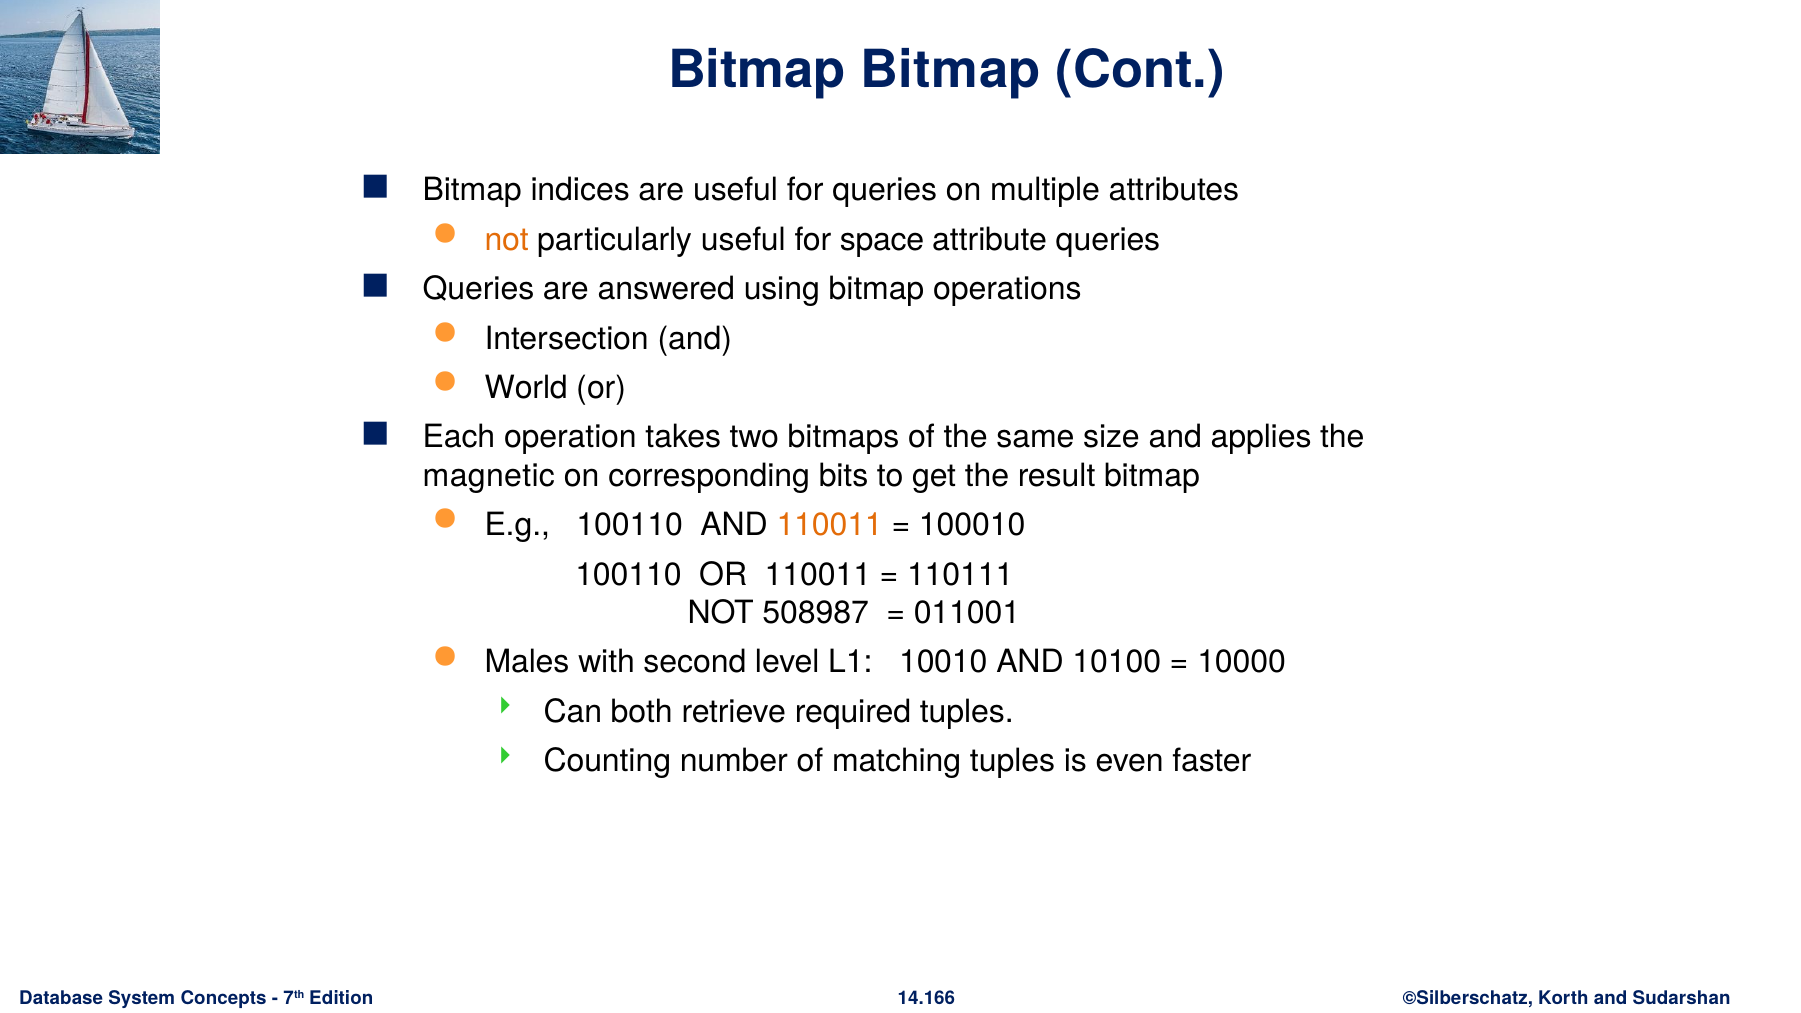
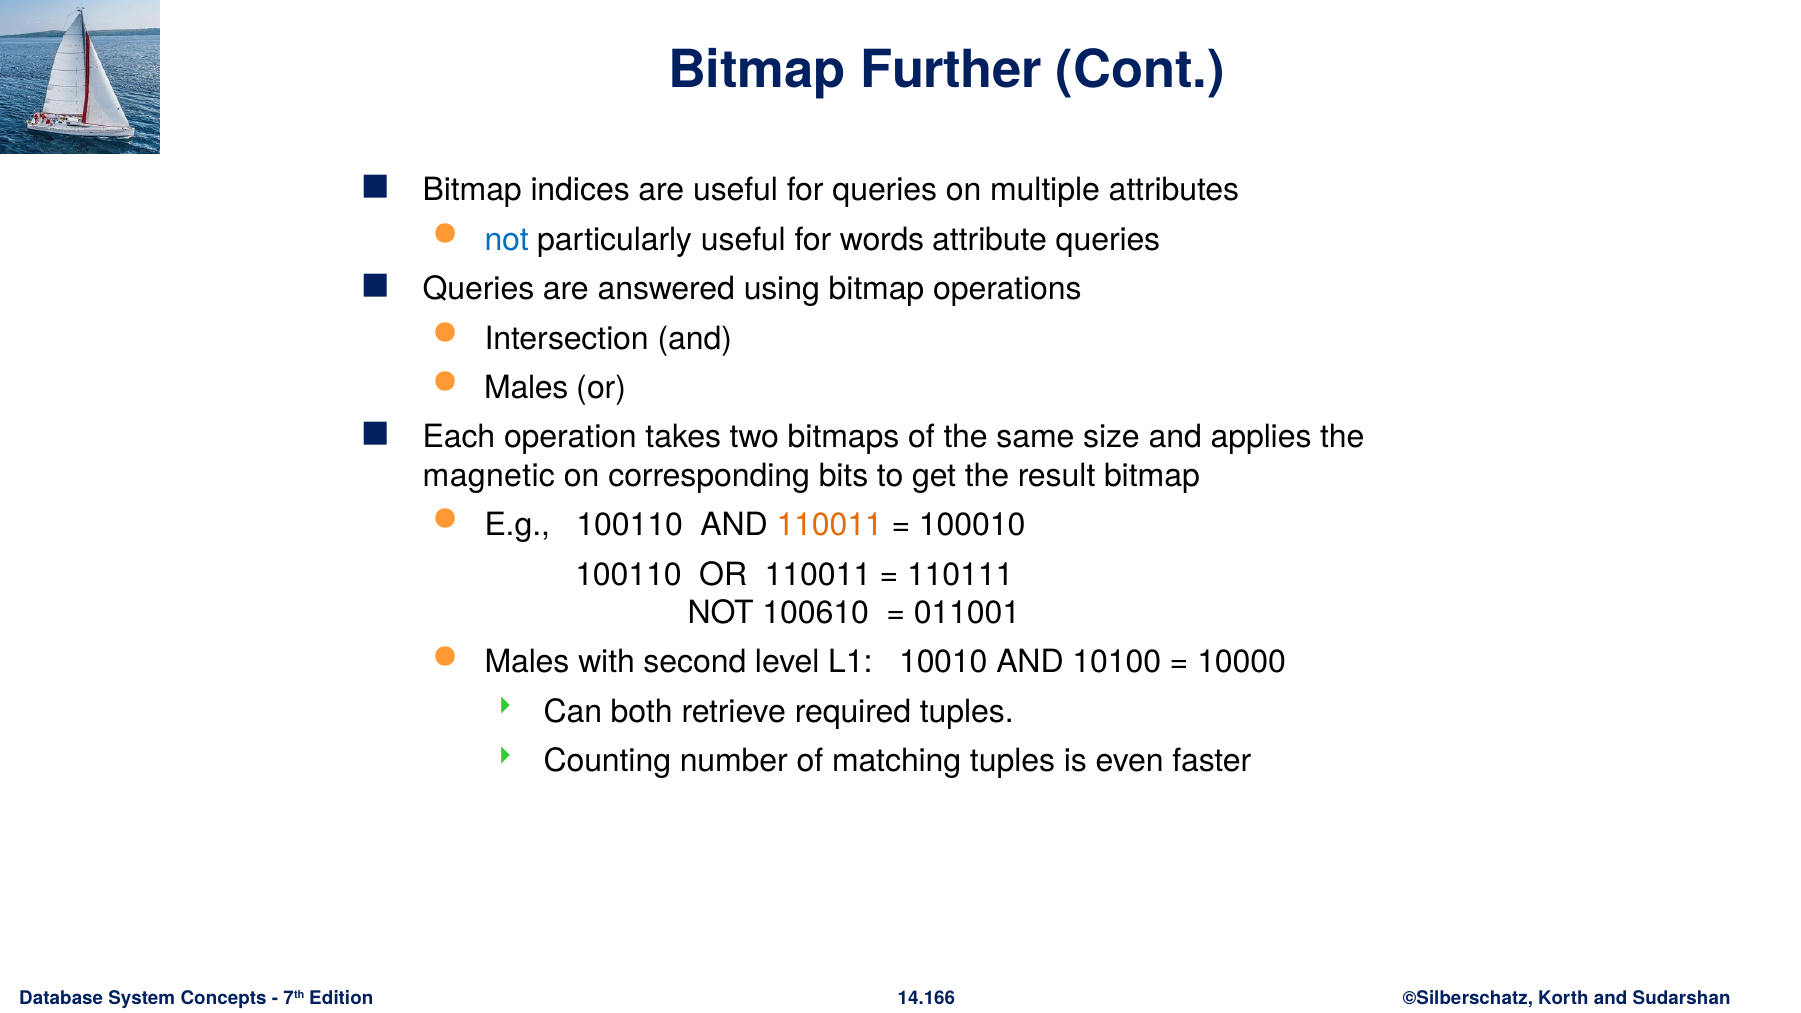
Bitmap Bitmap: Bitmap -> Further
not at (507, 240) colour: orange -> blue
space: space -> words
World at (526, 388): World -> Males
508987: 508987 -> 100610
